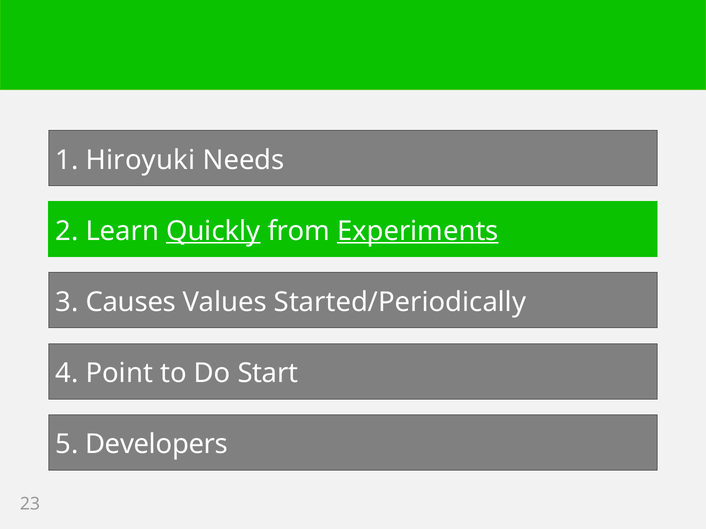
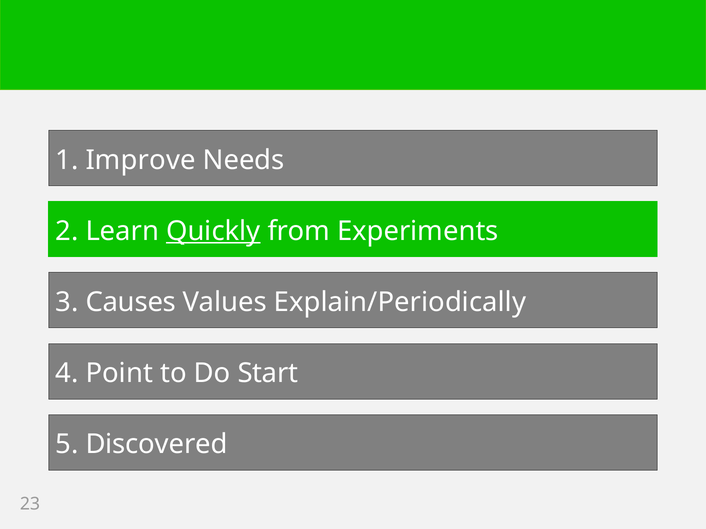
Hiroyuki: Hiroyuki -> Improve
Experiments underline: present -> none
Started/Periodically: Started/Periodically -> Explain/Periodically
Developers: Developers -> Discovered
